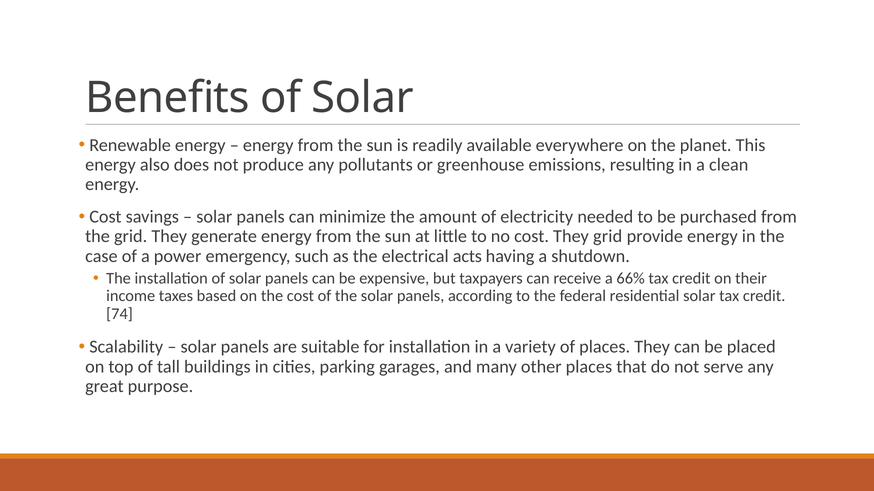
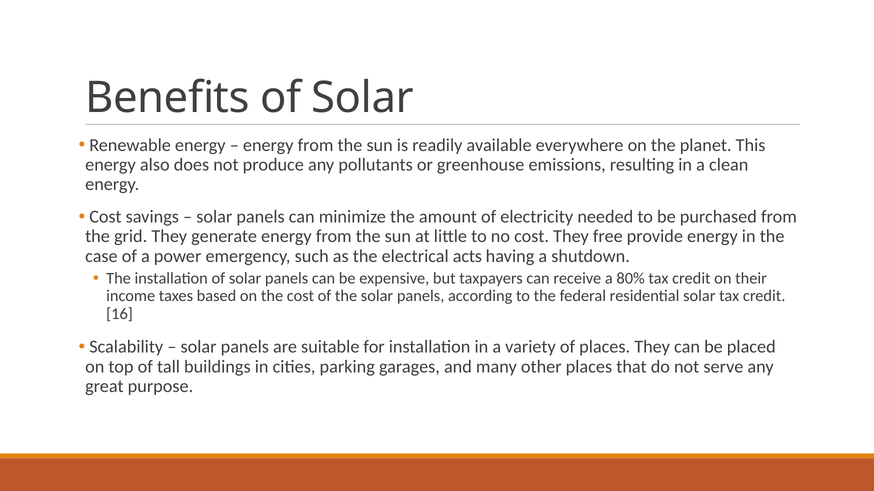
They grid: grid -> free
66%: 66% -> 80%
74: 74 -> 16
